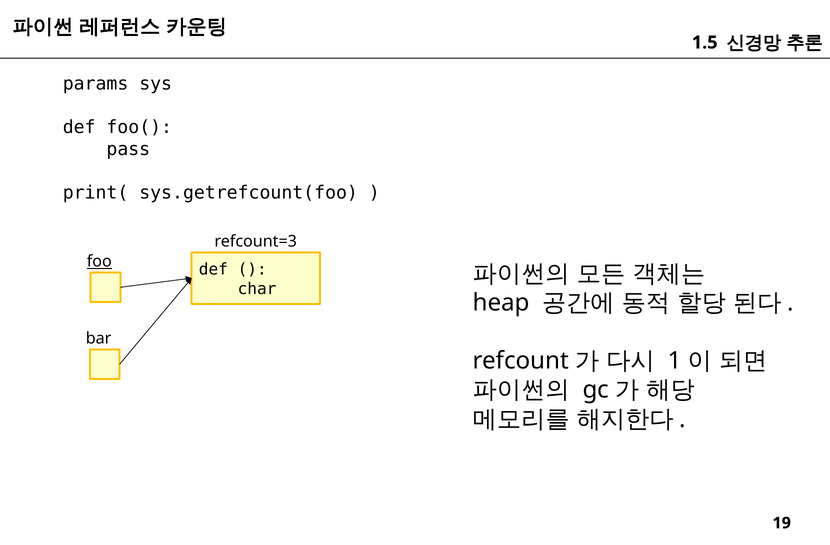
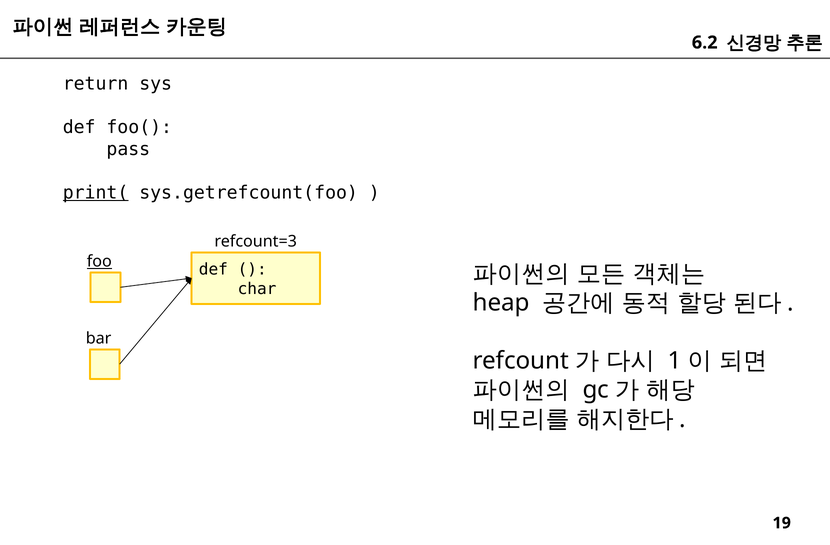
1.5: 1.5 -> 6.2
params: params -> return
print( underline: none -> present
